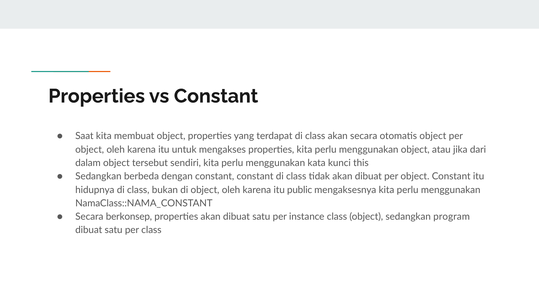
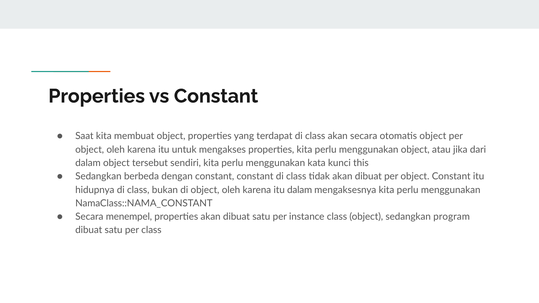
itu public: public -> dalam
berkonsep: berkonsep -> menempel
